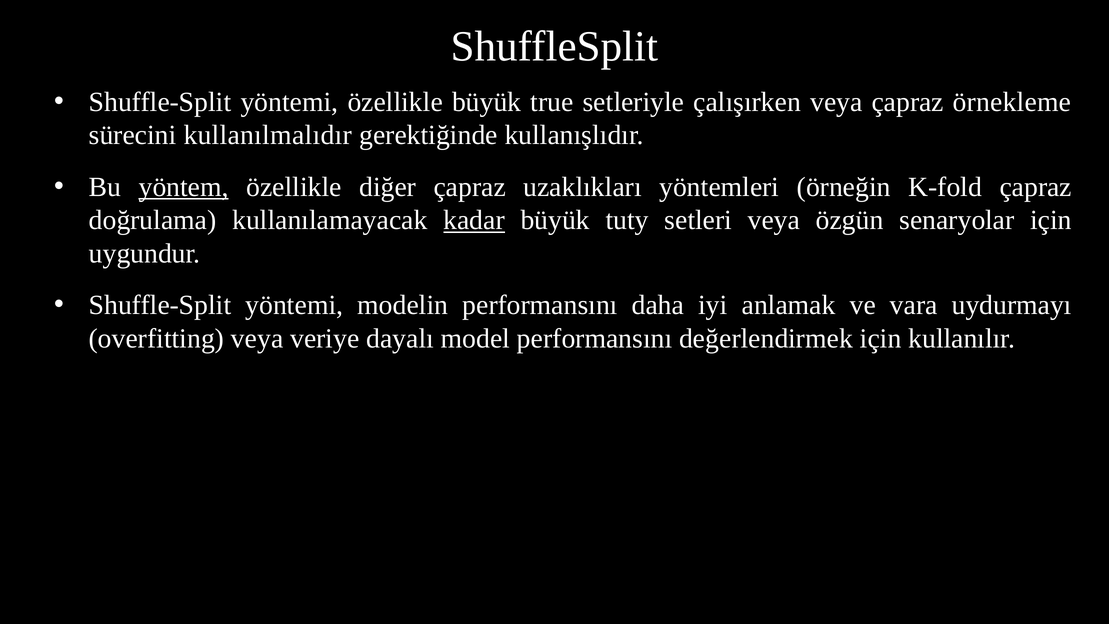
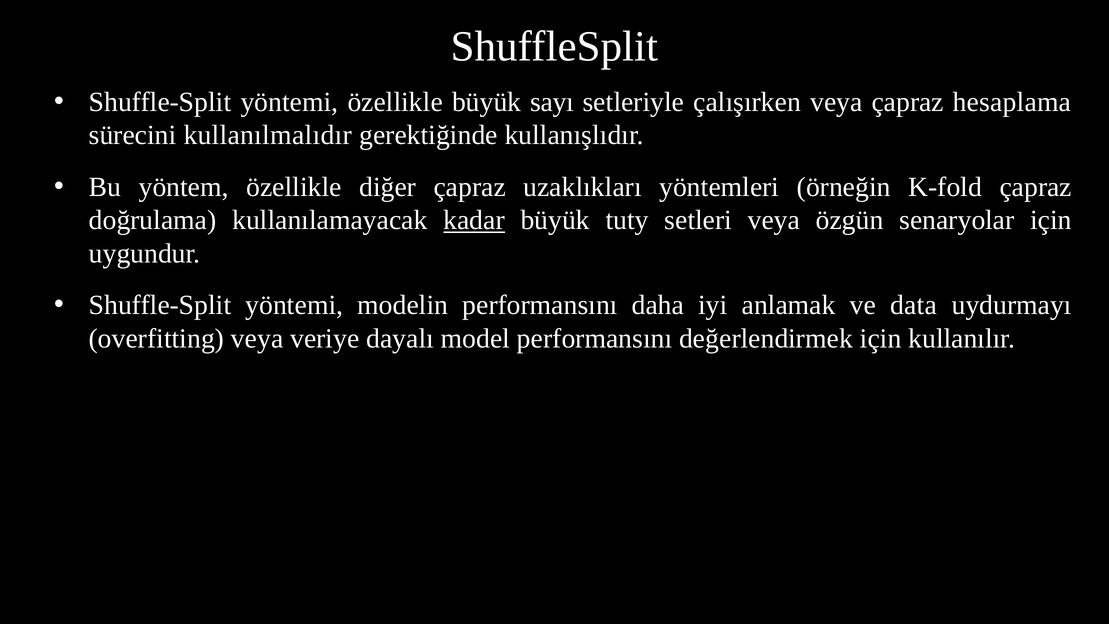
true: true -> sayı
örnekleme: örnekleme -> hesaplama
yöntem underline: present -> none
vara: vara -> data
